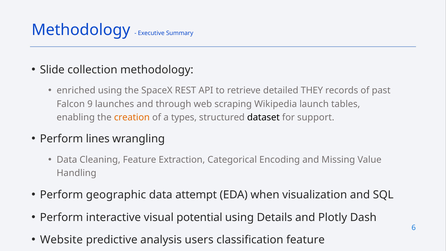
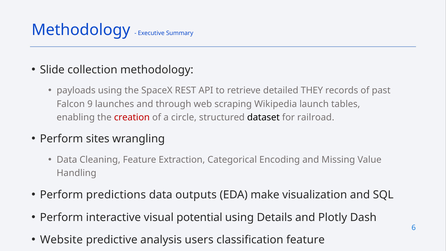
enriched: enriched -> payloads
creation colour: orange -> red
types: types -> circle
support: support -> railroad
lines: lines -> sites
geographic: geographic -> predictions
attempt: attempt -> outputs
when: when -> make
